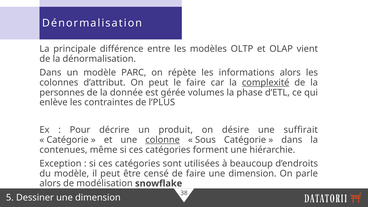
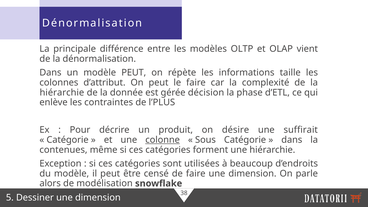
modèle PARC: PARC -> PEUT
informations alors: alors -> taille
complexité underline: present -> none
personnes at (62, 92): personnes -> hiérarchie
volumes: volumes -> décision
